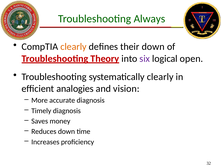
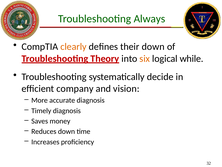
six colour: purple -> orange
open: open -> while
systematically clearly: clearly -> decide
analogies: analogies -> company
